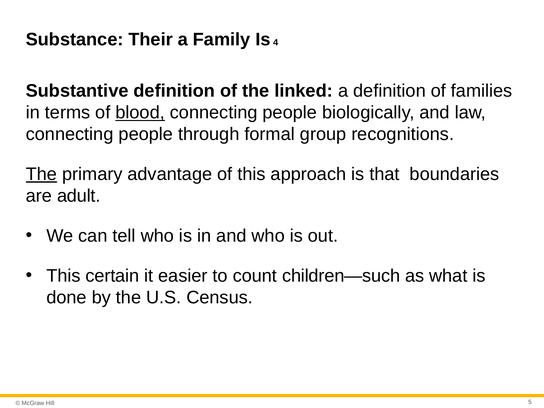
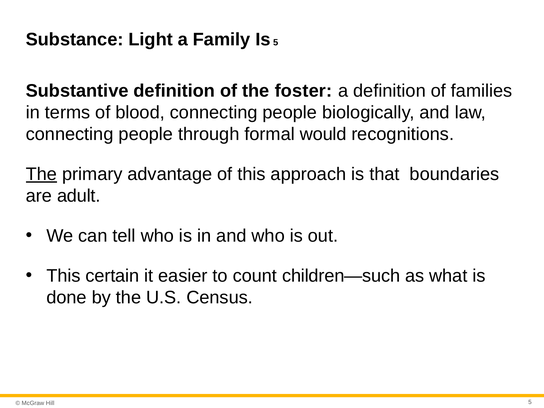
Their: Their -> Light
Is 4: 4 -> 5
linked: linked -> foster
blood underline: present -> none
group: group -> would
